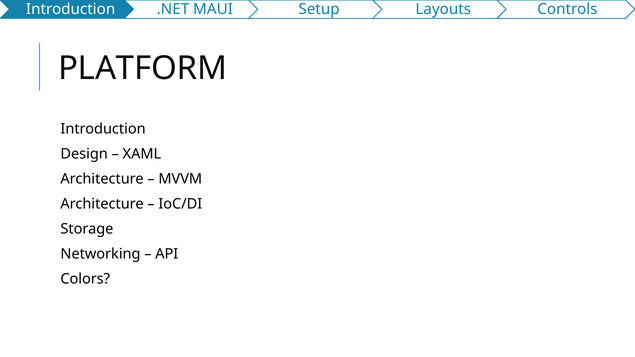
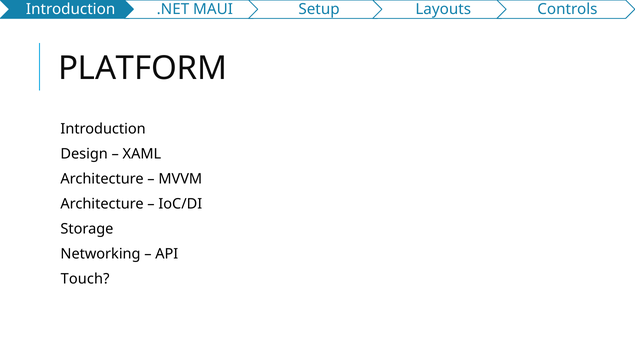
Colors: Colors -> Touch
